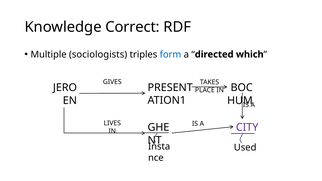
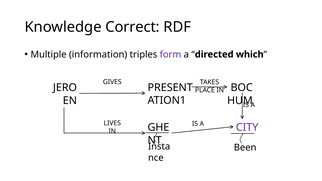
sociologists: sociologists -> information
form colour: blue -> purple
Used: Used -> Been
